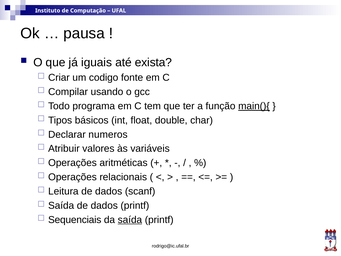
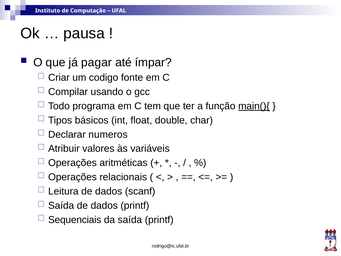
iguais: iguais -> pagar
exista: exista -> ímpar
saída at (130, 220) underline: present -> none
